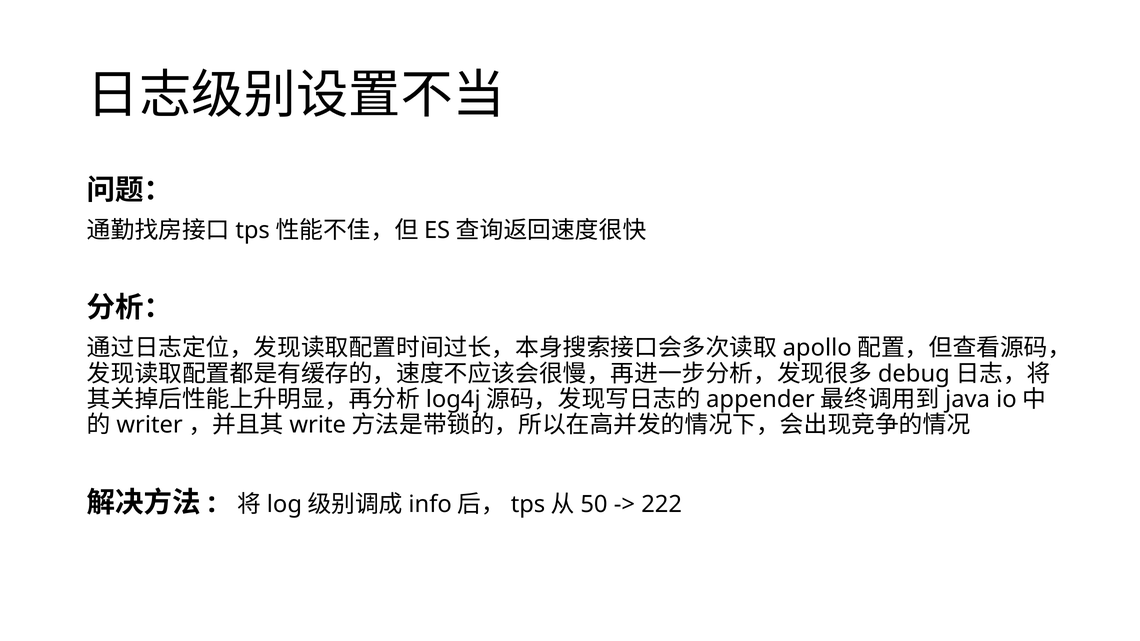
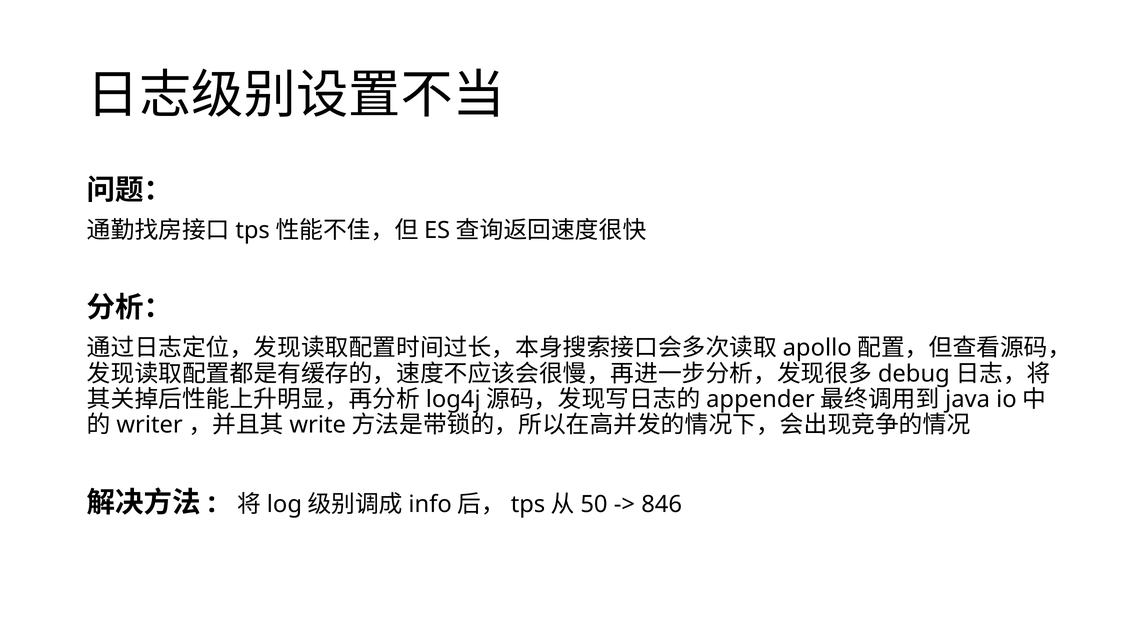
222: 222 -> 846
